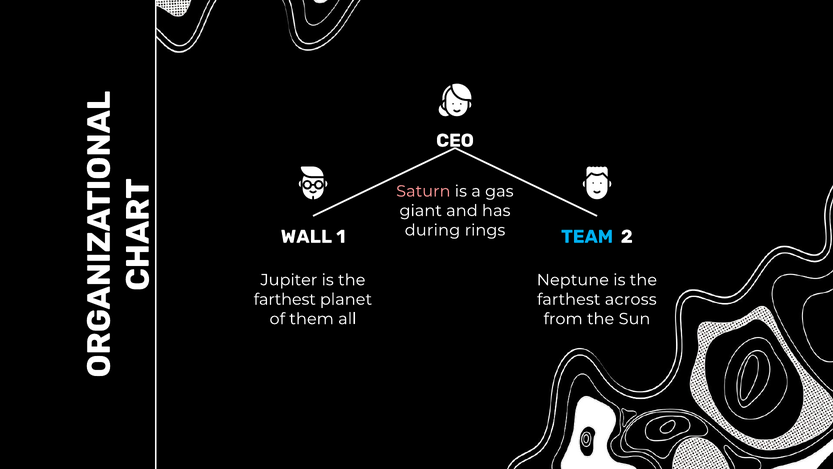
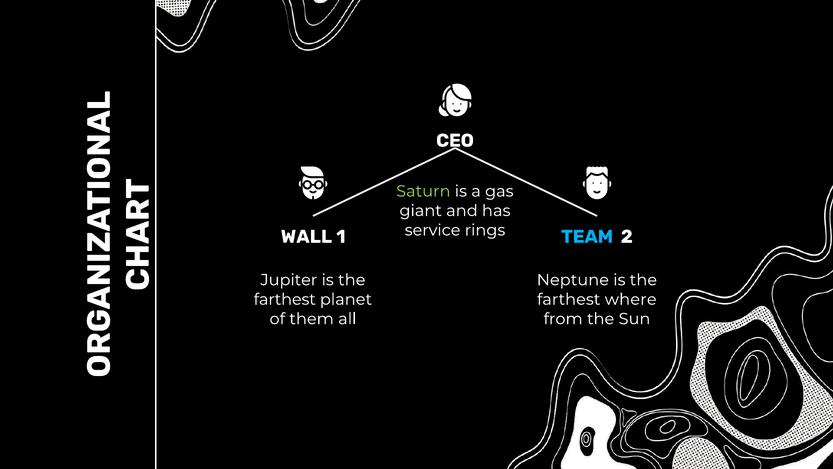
Saturn colour: pink -> light green
during: during -> service
across: across -> where
